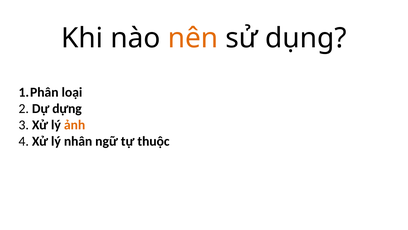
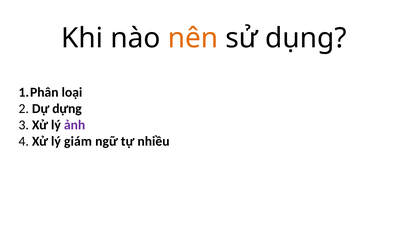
ảnh colour: orange -> purple
nhân: nhân -> giám
thuộc: thuộc -> nhiều
